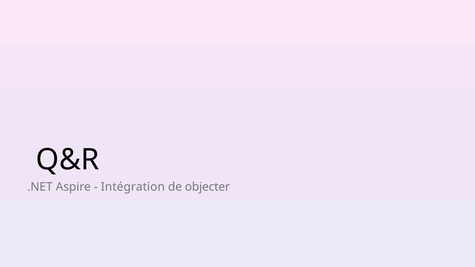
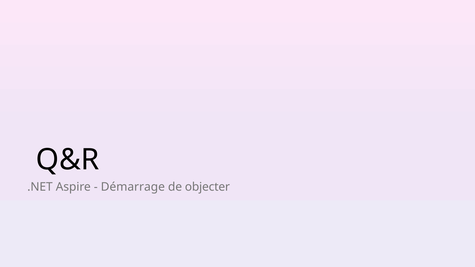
Intégration: Intégration -> Démarrage
